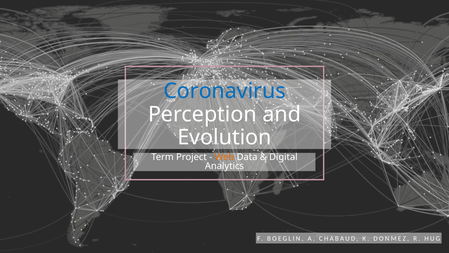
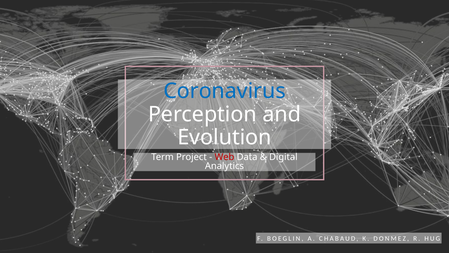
Web colour: orange -> red
